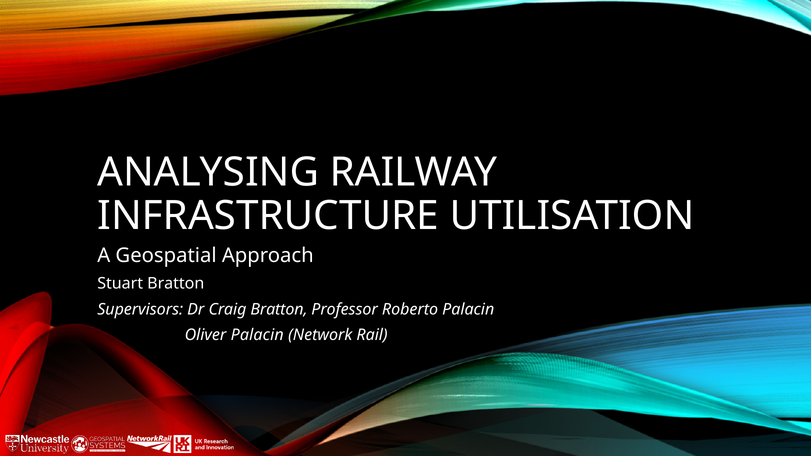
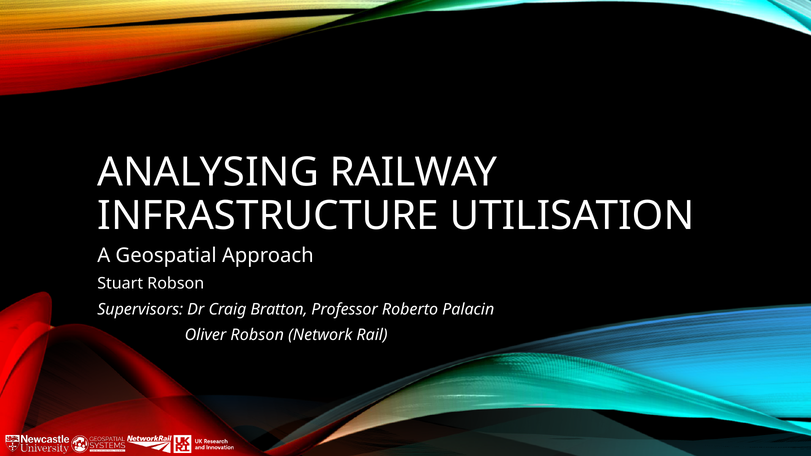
Stuart Bratton: Bratton -> Robson
Oliver Palacin: Palacin -> Robson
